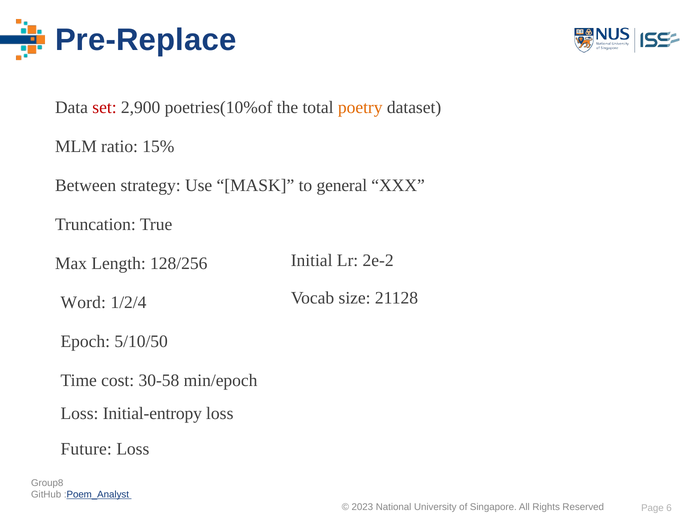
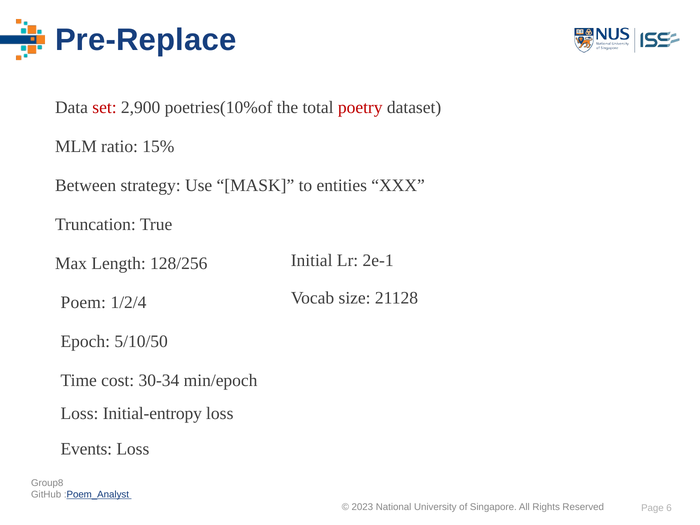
poetry colour: orange -> red
general: general -> entities
2e-2: 2e-2 -> 2e-1
Word: Word -> Poem
30-58: 30-58 -> 30-34
Future: Future -> Events
